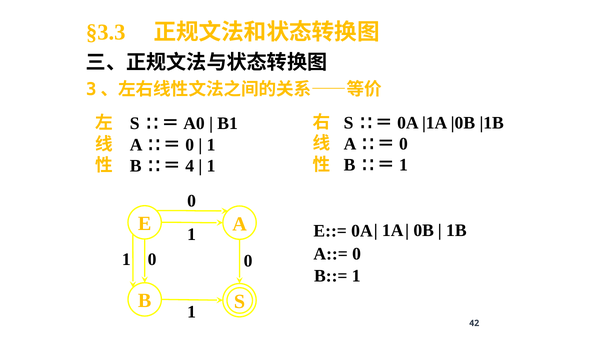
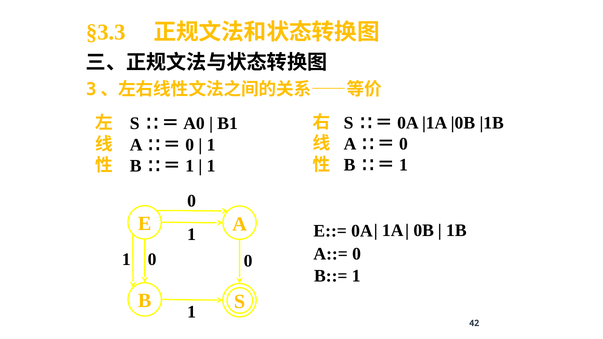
4 at (190, 166): 4 -> 1
